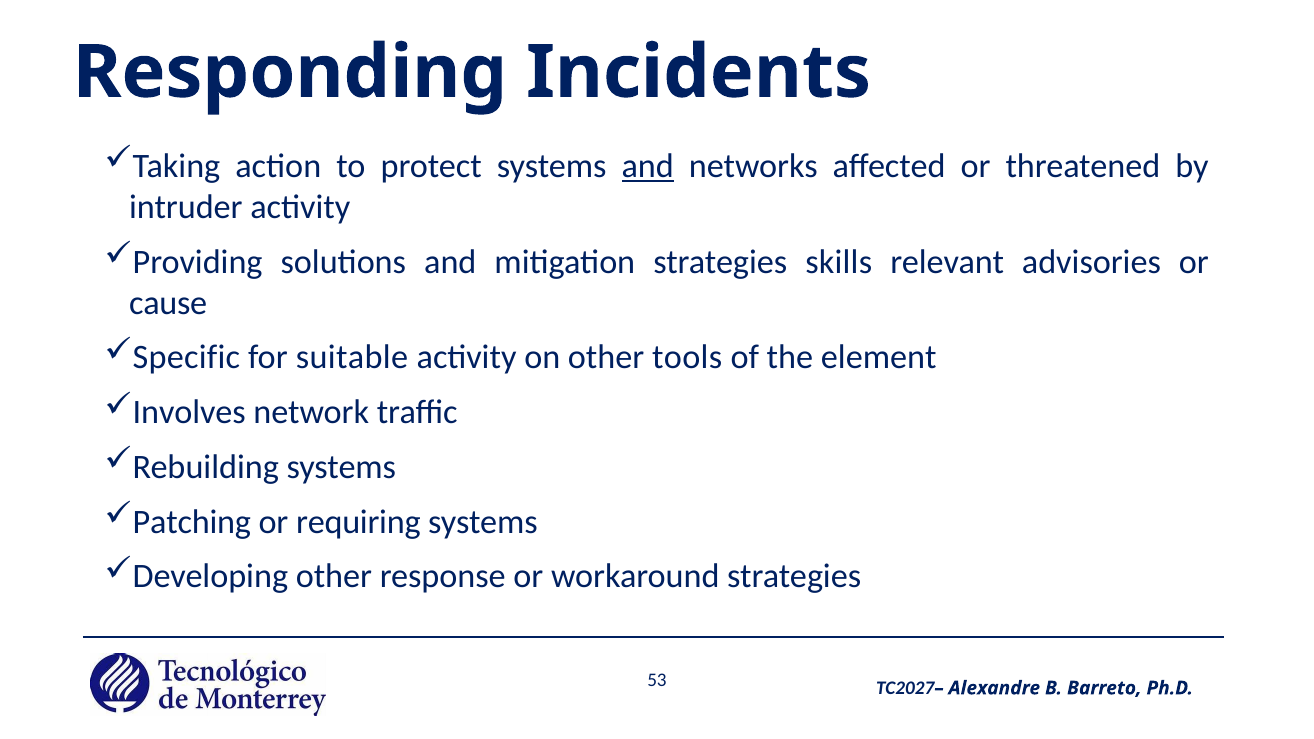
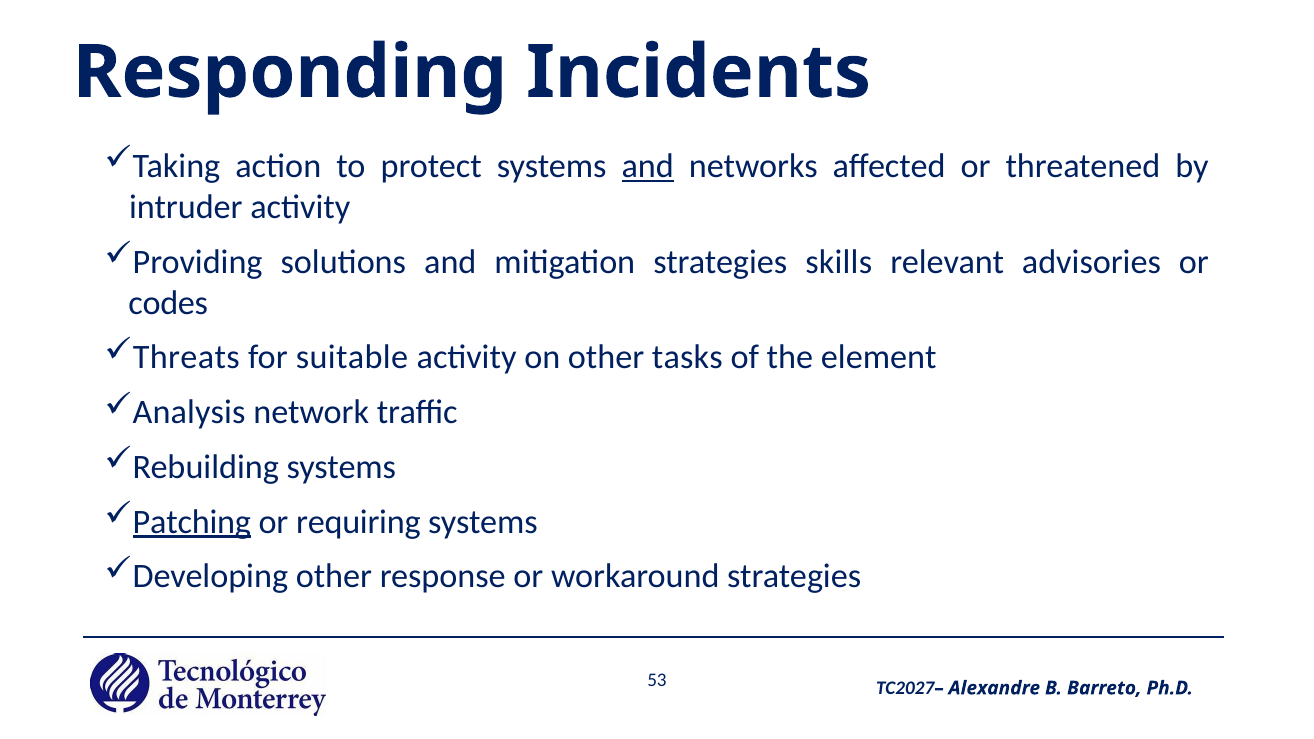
cause: cause -> codes
Specific: Specific -> Threats
tools: tools -> tasks
Involves: Involves -> Analysis
Patching underline: none -> present
